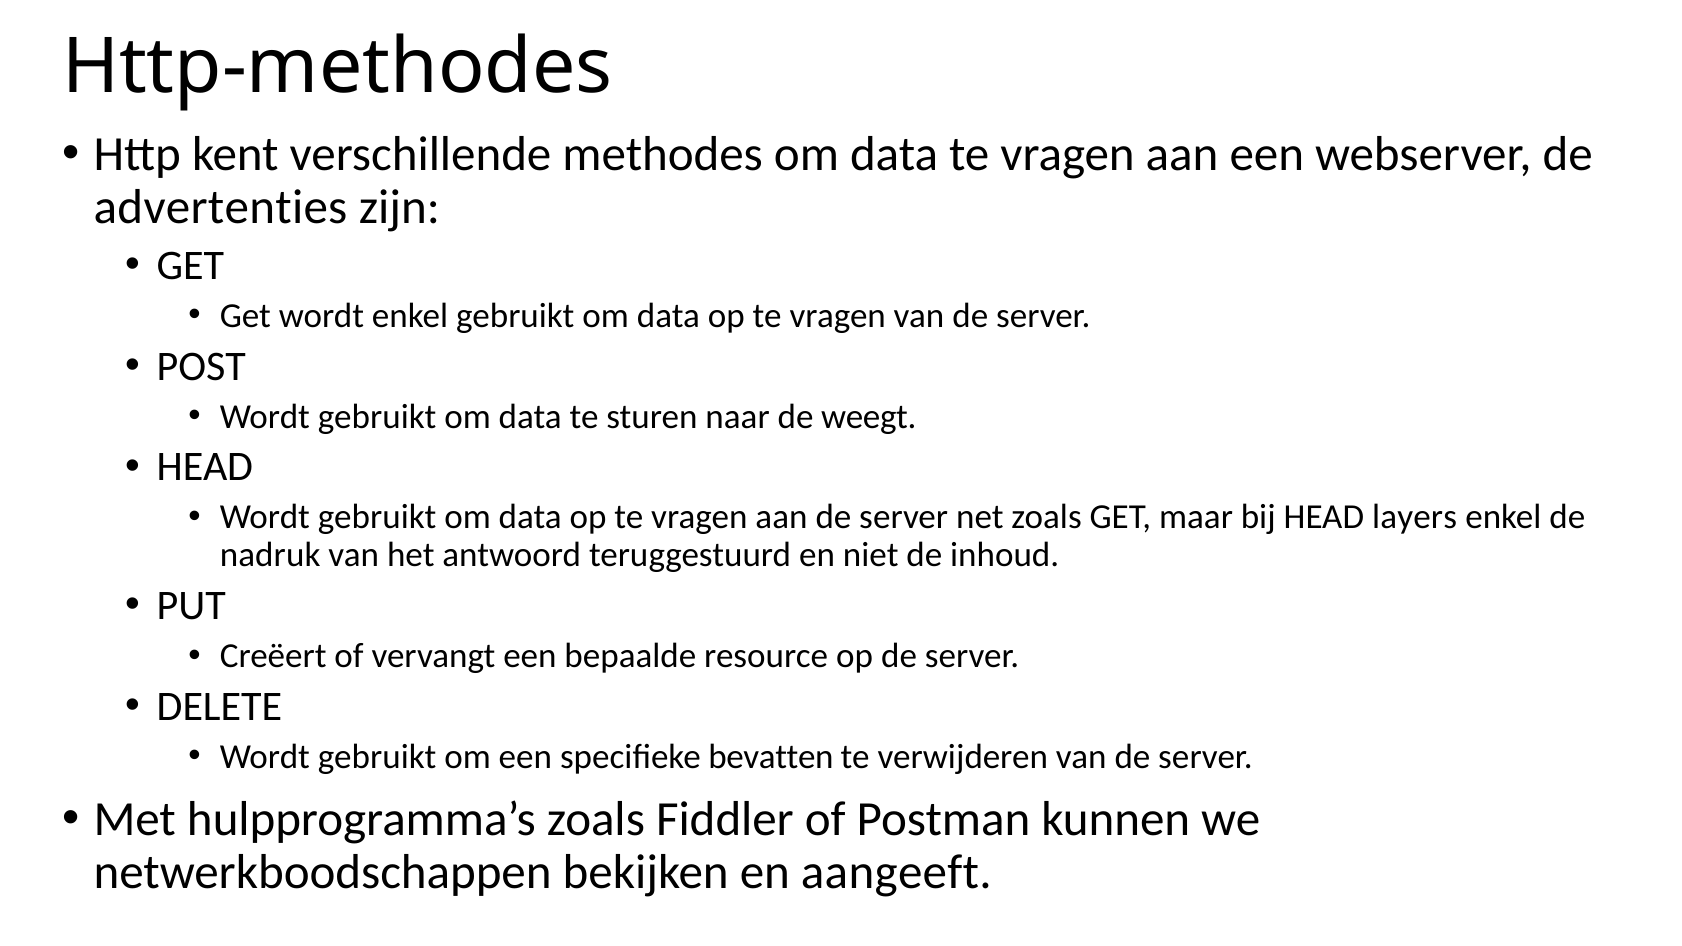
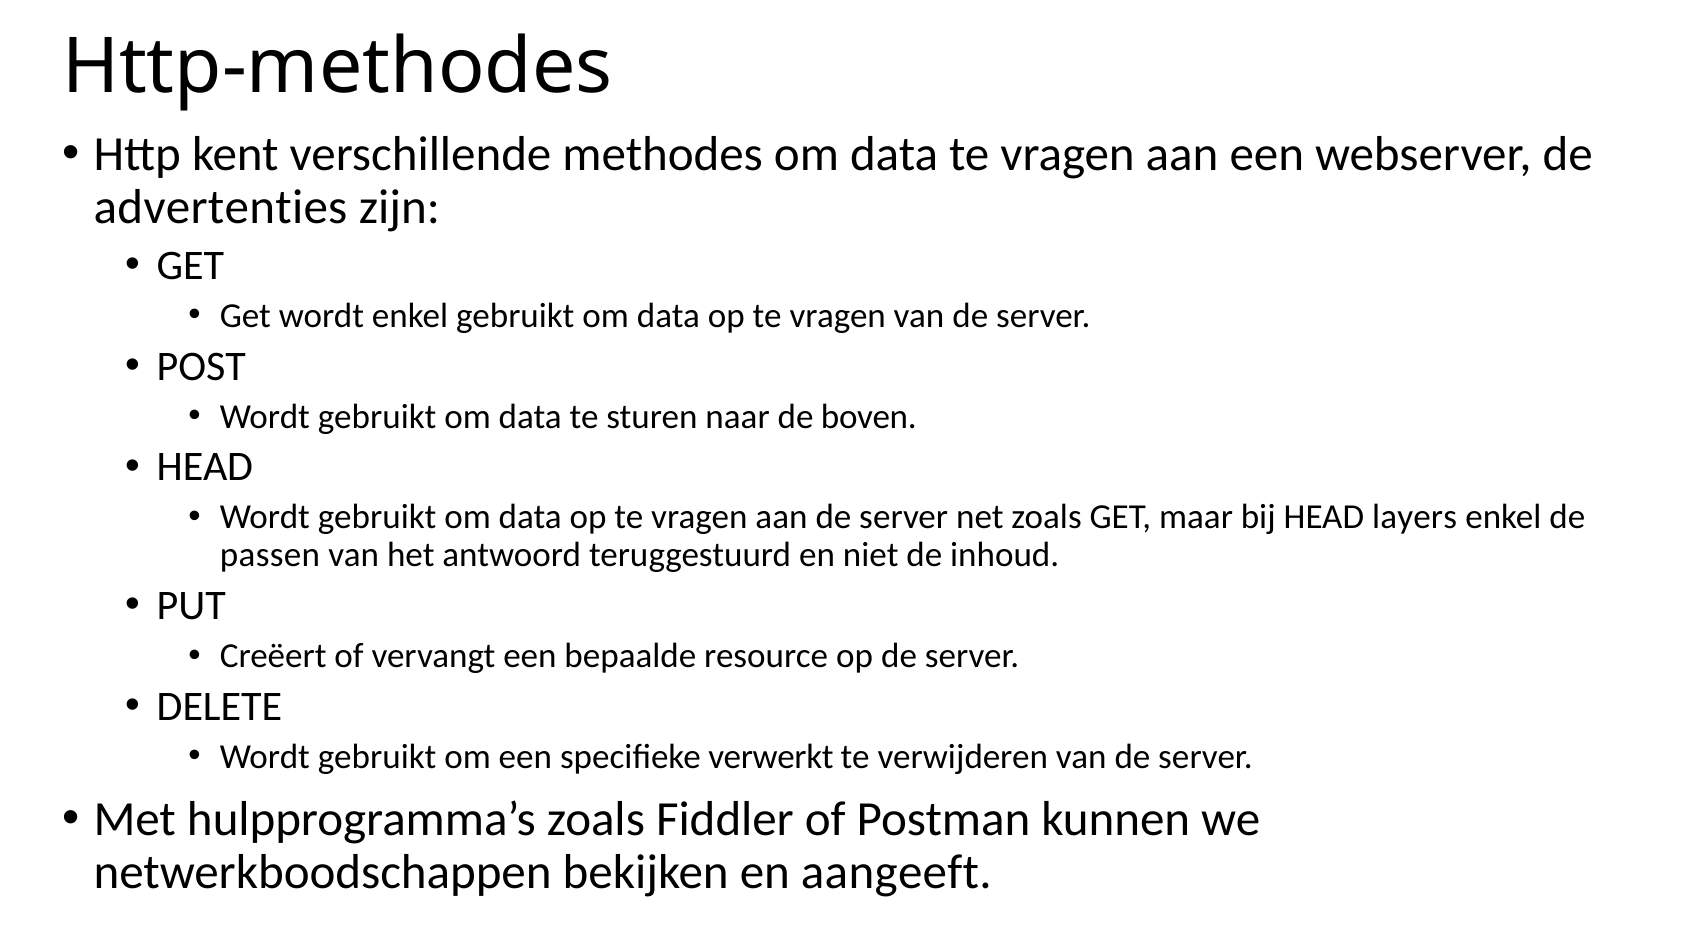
weegt: weegt -> boven
nadruk: nadruk -> passen
bevatten: bevatten -> verwerkt
